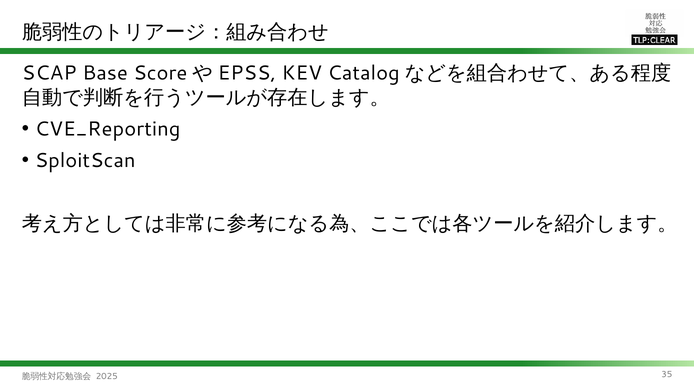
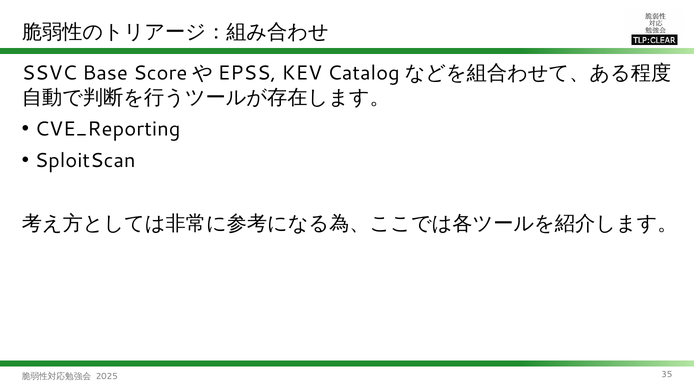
SCAP: SCAP -> SSVC
